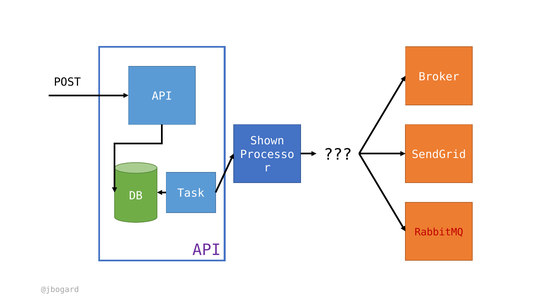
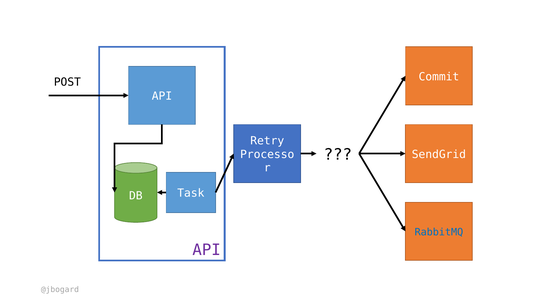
Broker: Broker -> Commit
Shown: Shown -> Retry
RabbitMQ colour: red -> blue
